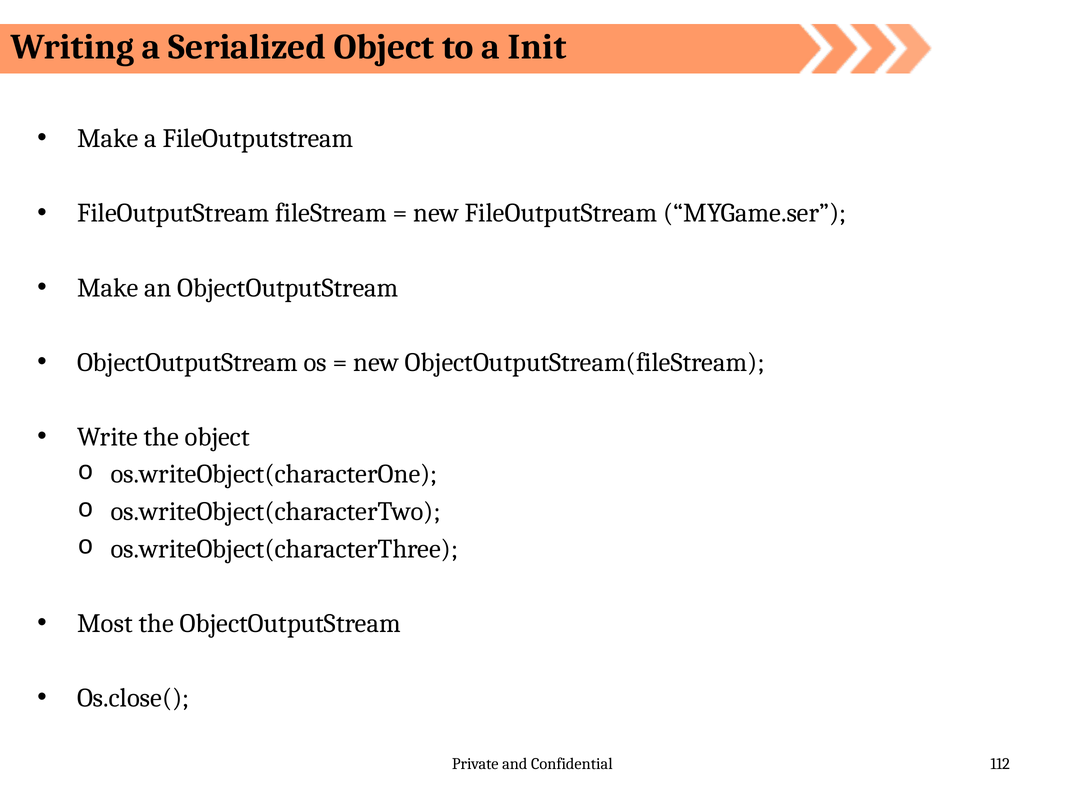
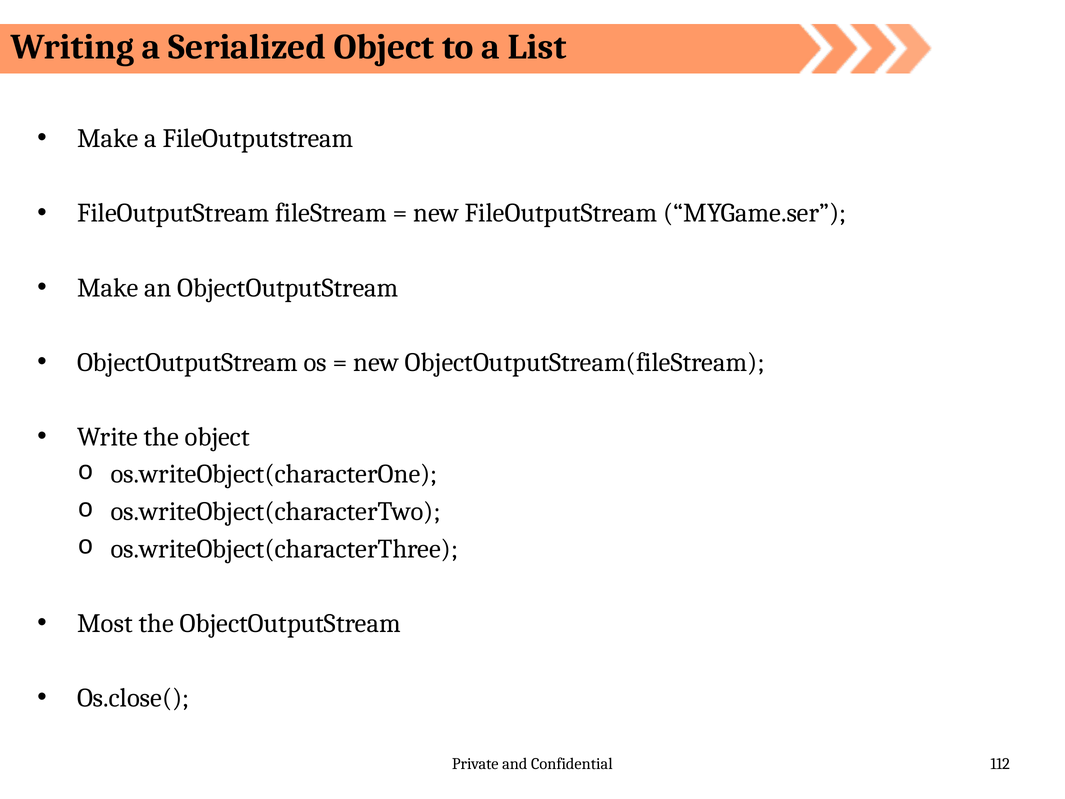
Init: Init -> List
